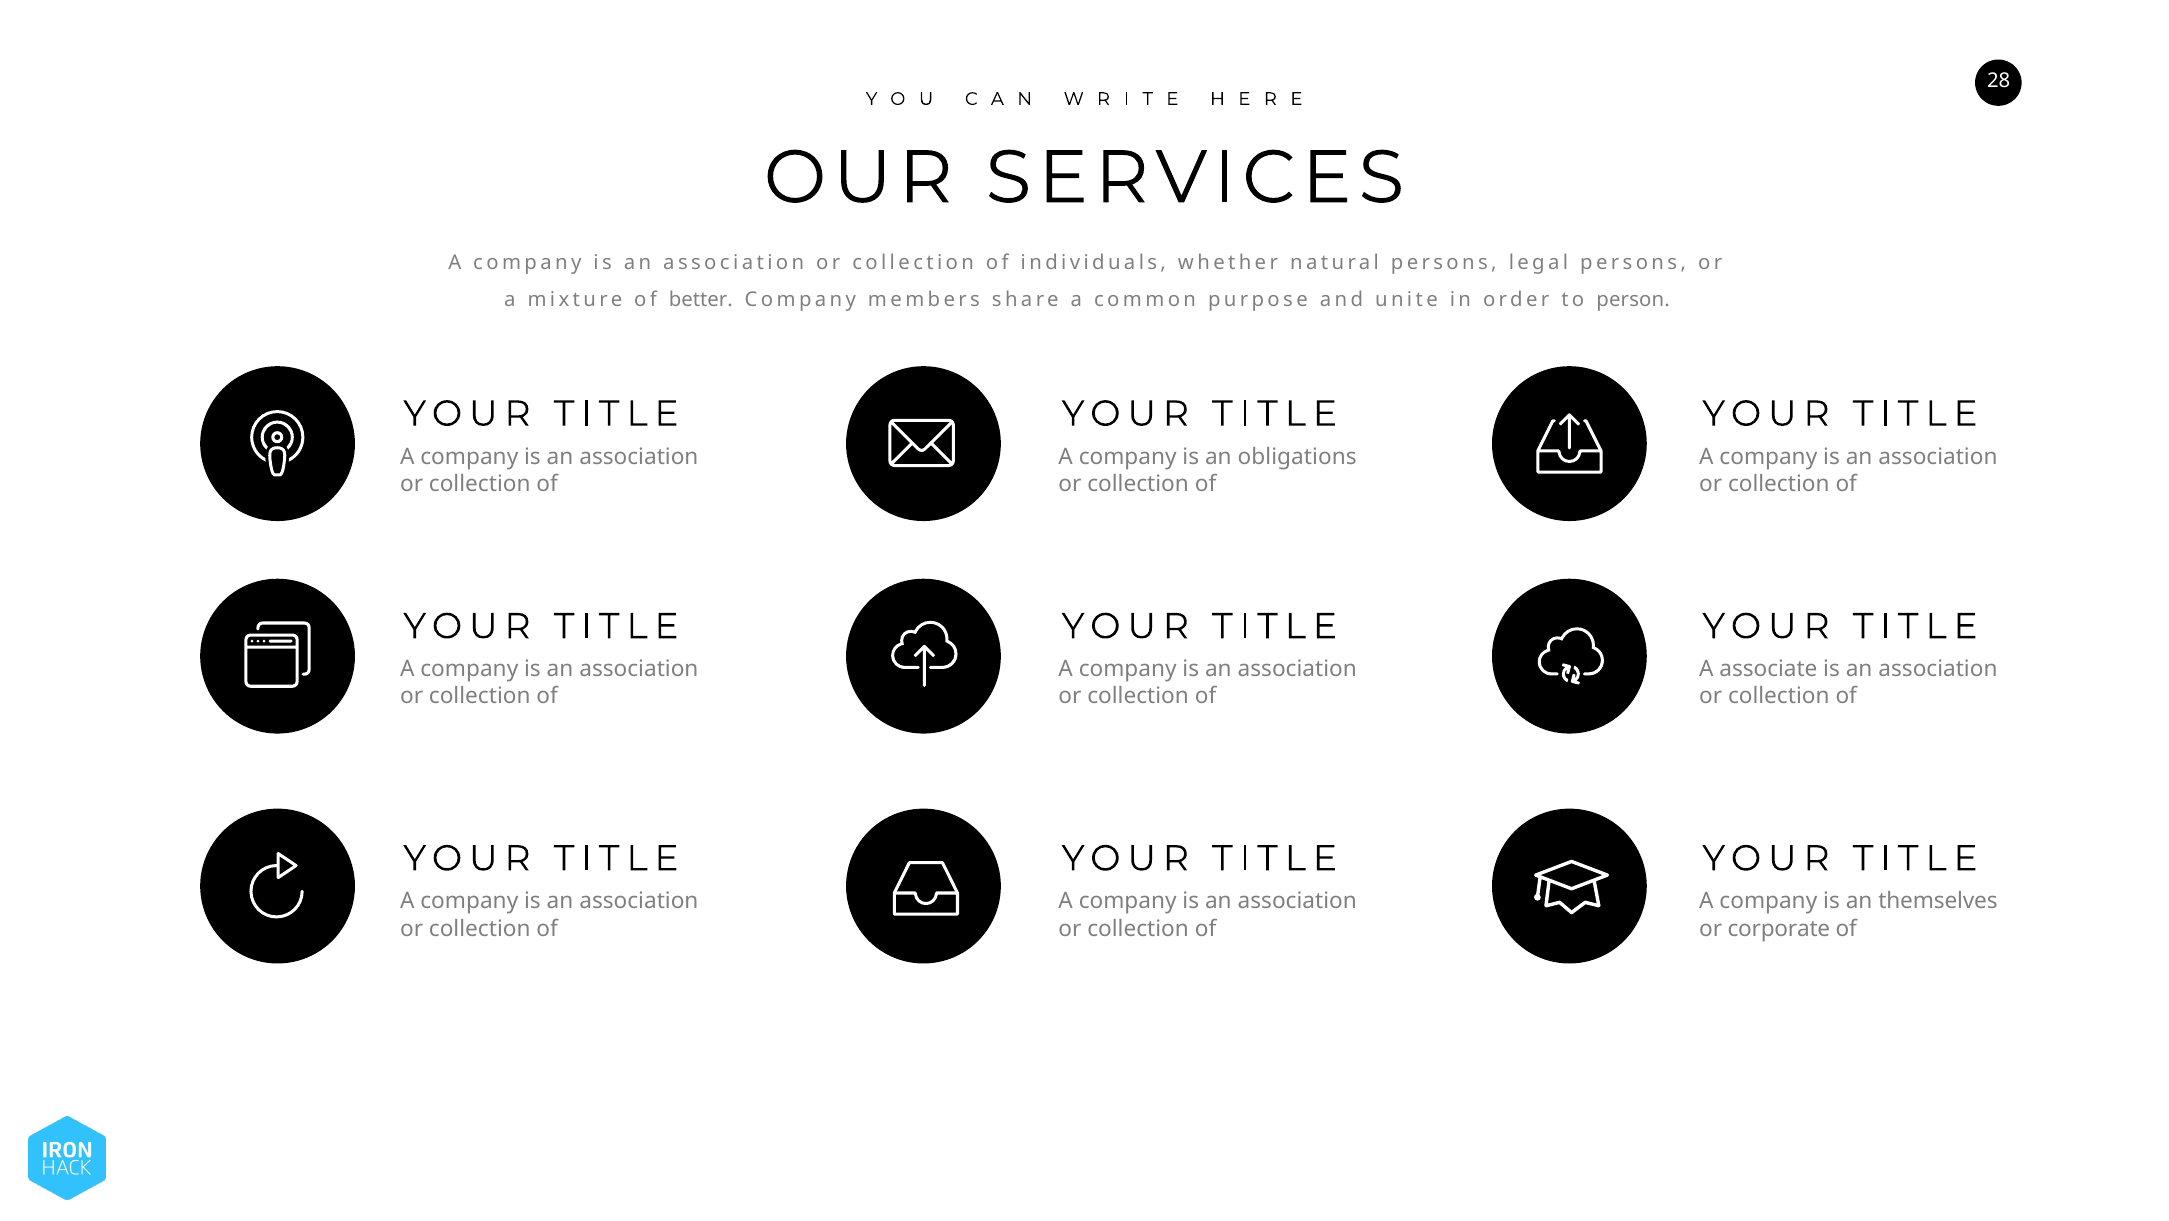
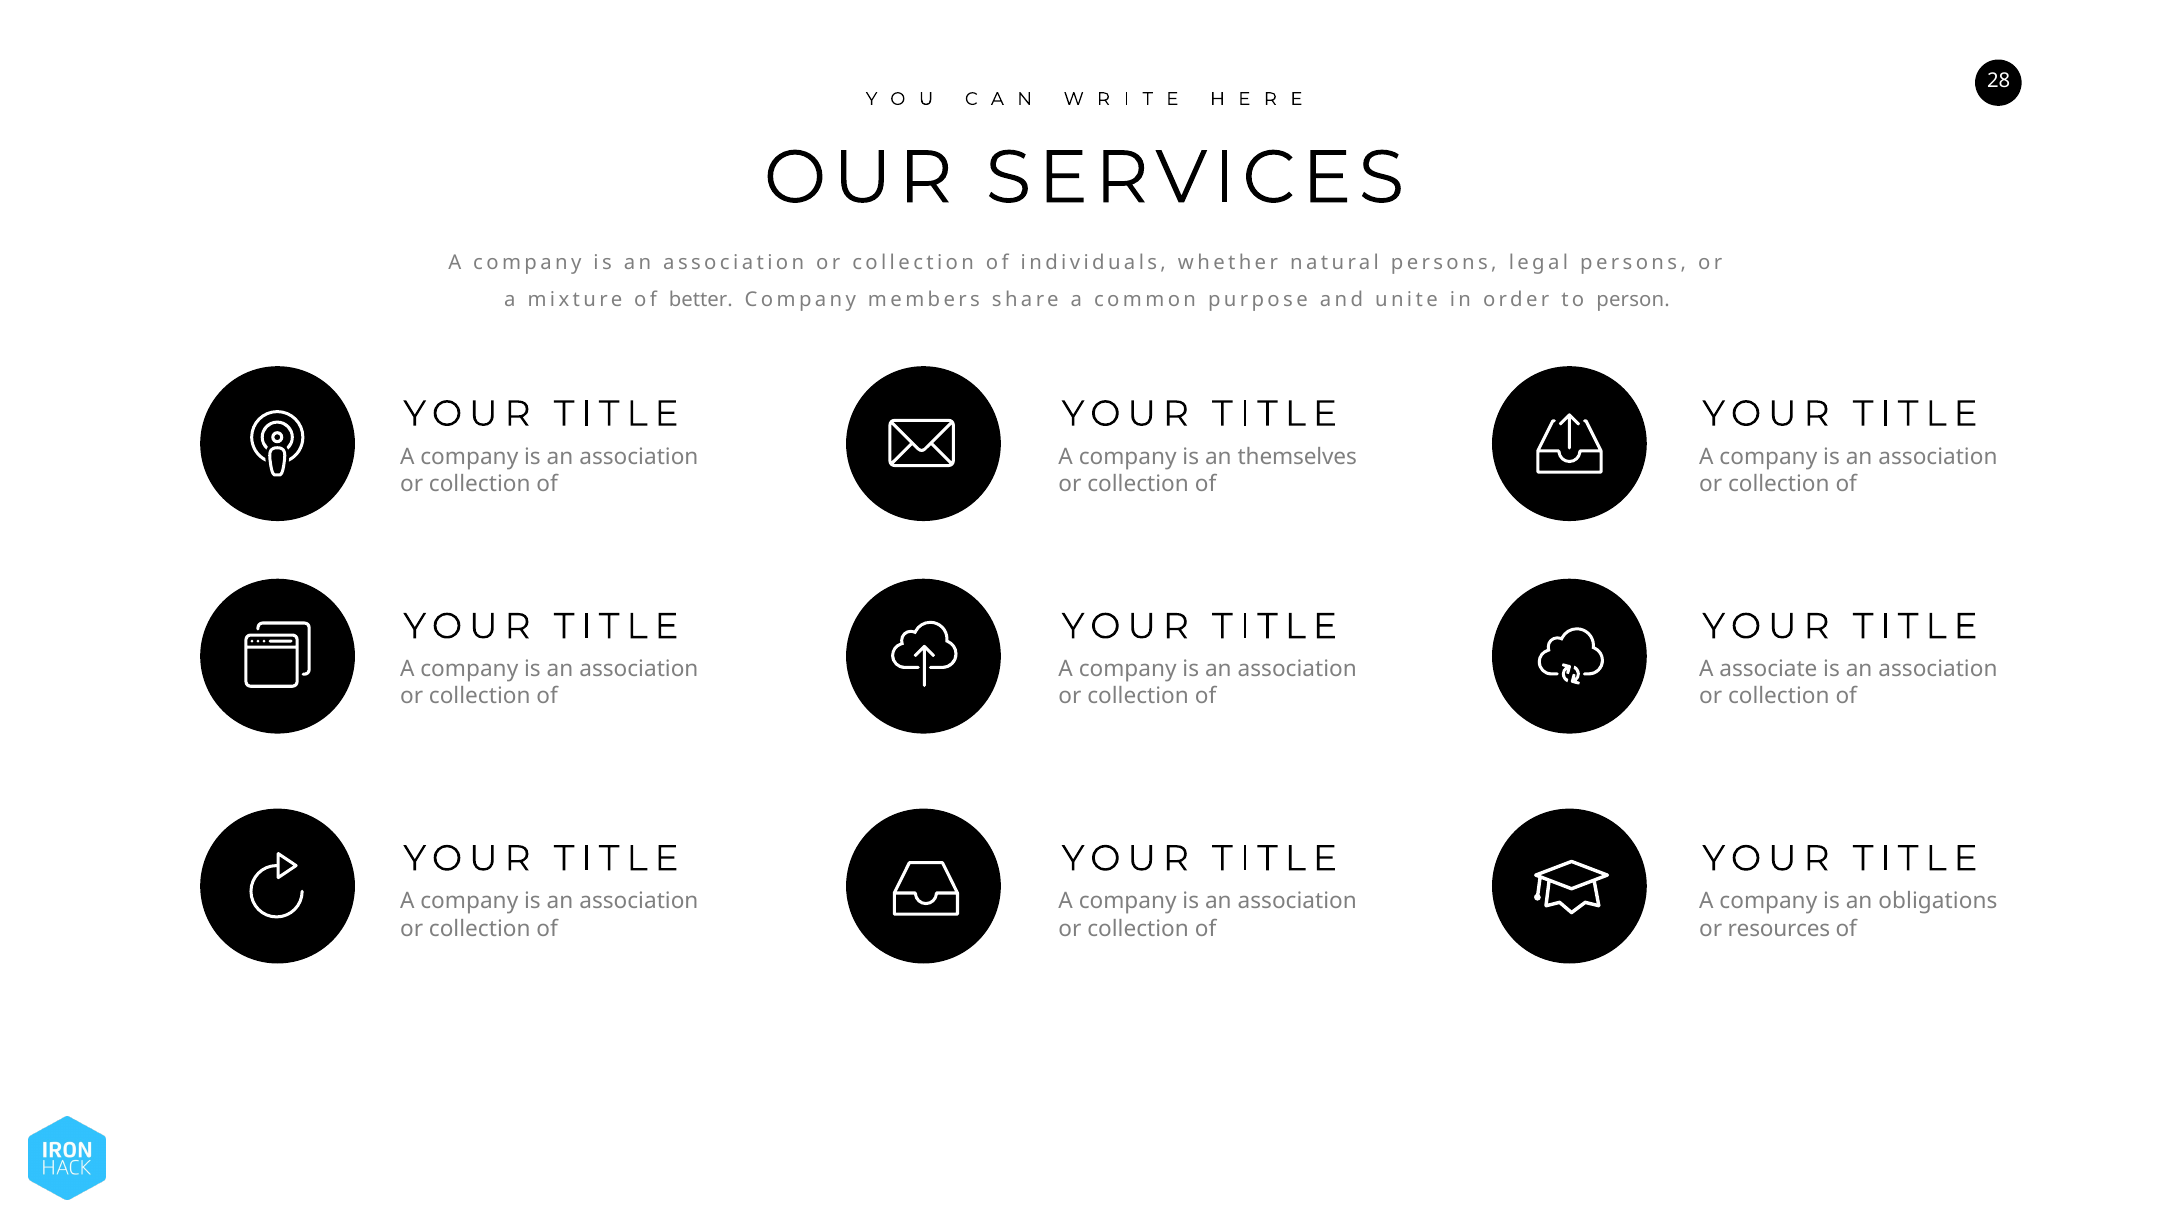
obligations: obligations -> themselves
themselves: themselves -> obligations
corporate: corporate -> resources
